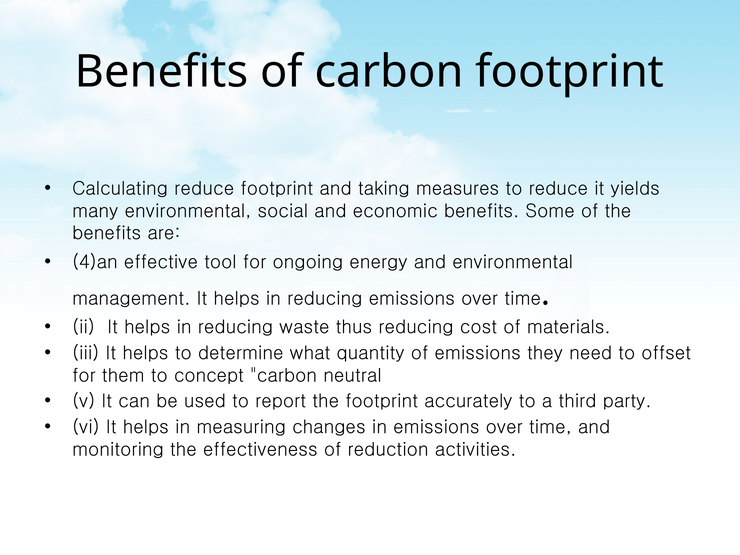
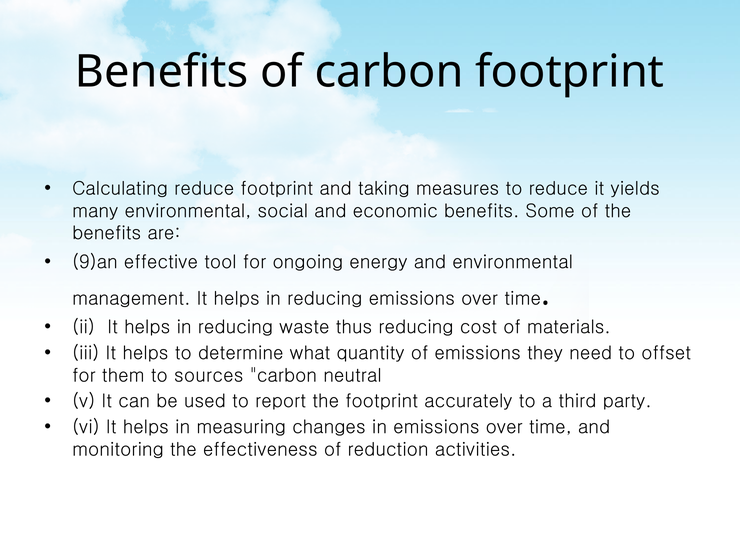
4)an: 4)an -> 9)an
concept: concept -> sources
